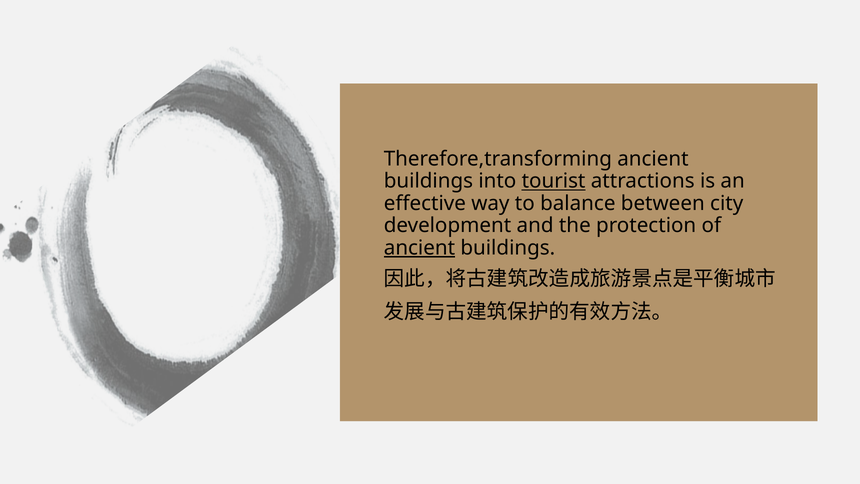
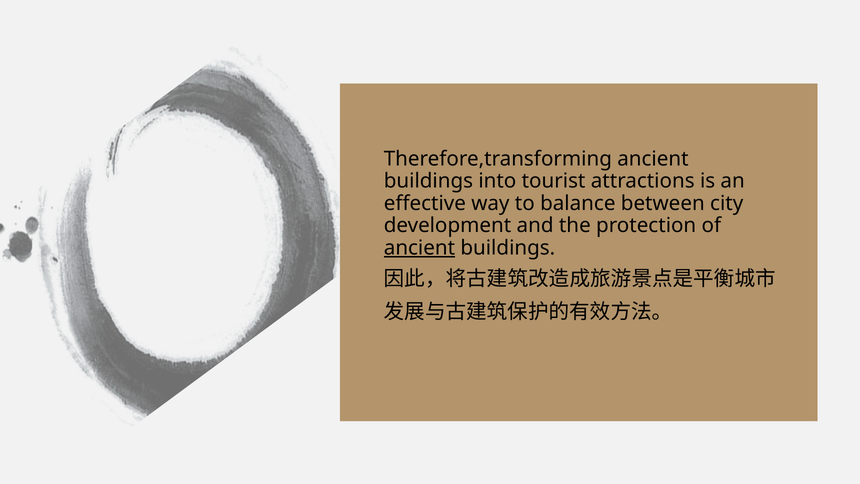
tourist underline: present -> none
